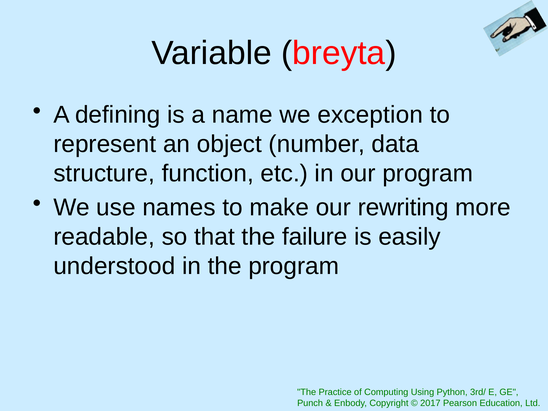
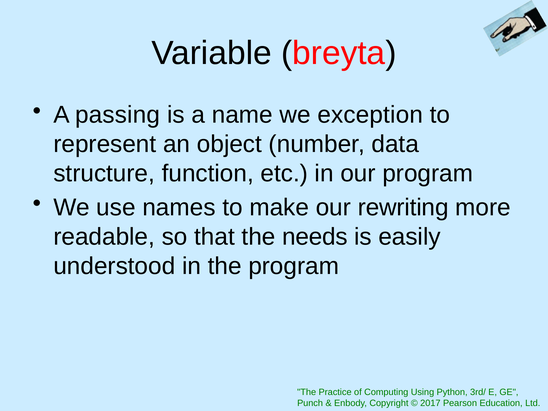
defining: defining -> passing
failure: failure -> needs
